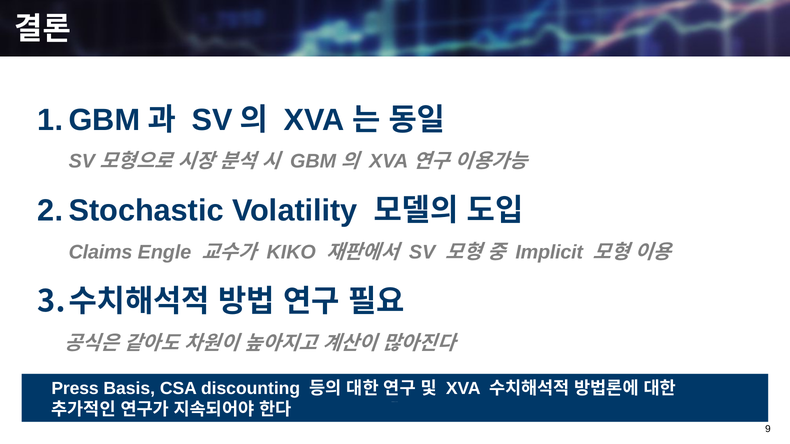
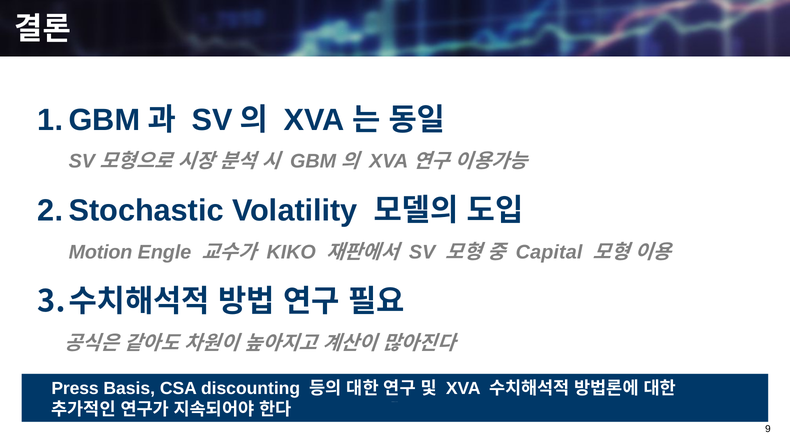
Claims: Claims -> Motion
Implicit: Implicit -> Capital
